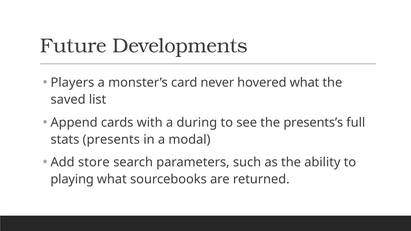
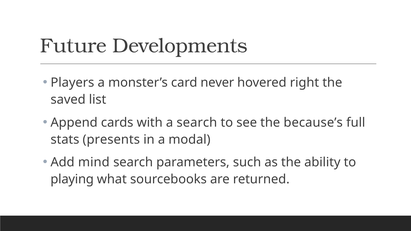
hovered what: what -> right
a during: during -> search
presents’s: presents’s -> because’s
store: store -> mind
